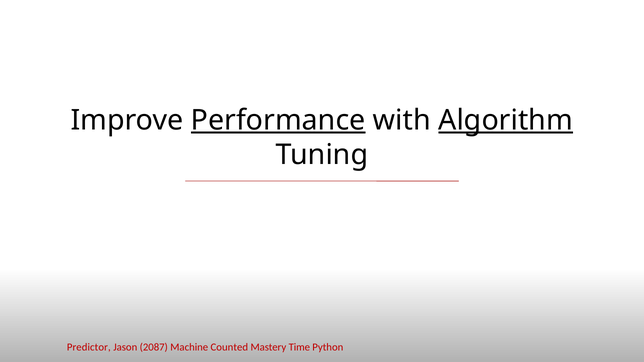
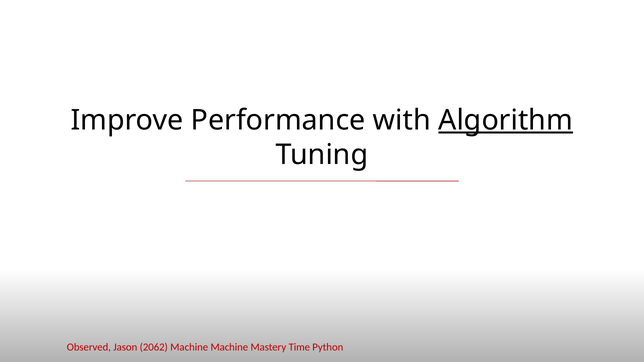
Performance underline: present -> none
Predictor: Predictor -> Observed
2087: 2087 -> 2062
Machine Counted: Counted -> Machine
